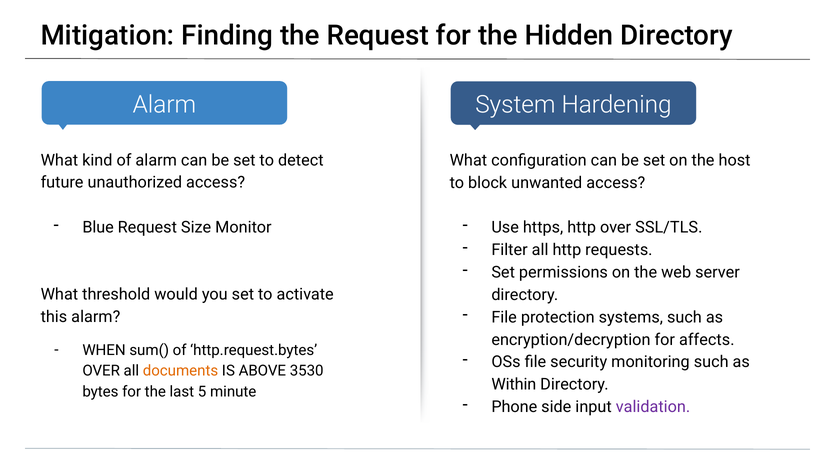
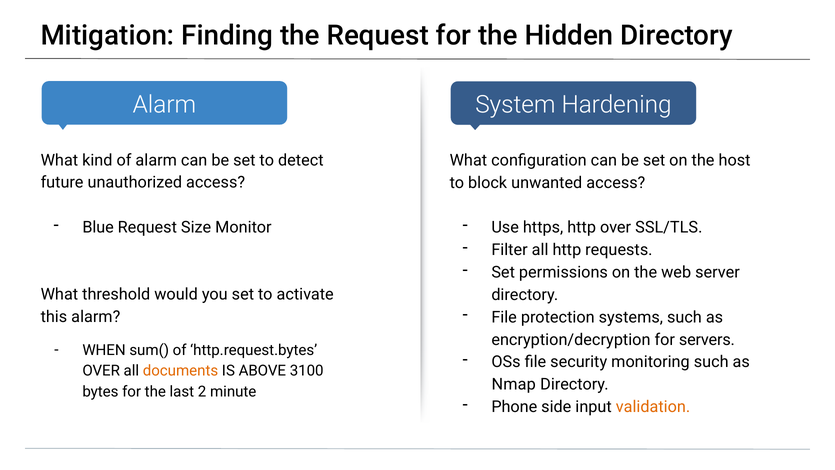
affects: affects -> servers
3530: 3530 -> 3100
Within: Within -> Nmap
5: 5 -> 2
validation colour: purple -> orange
